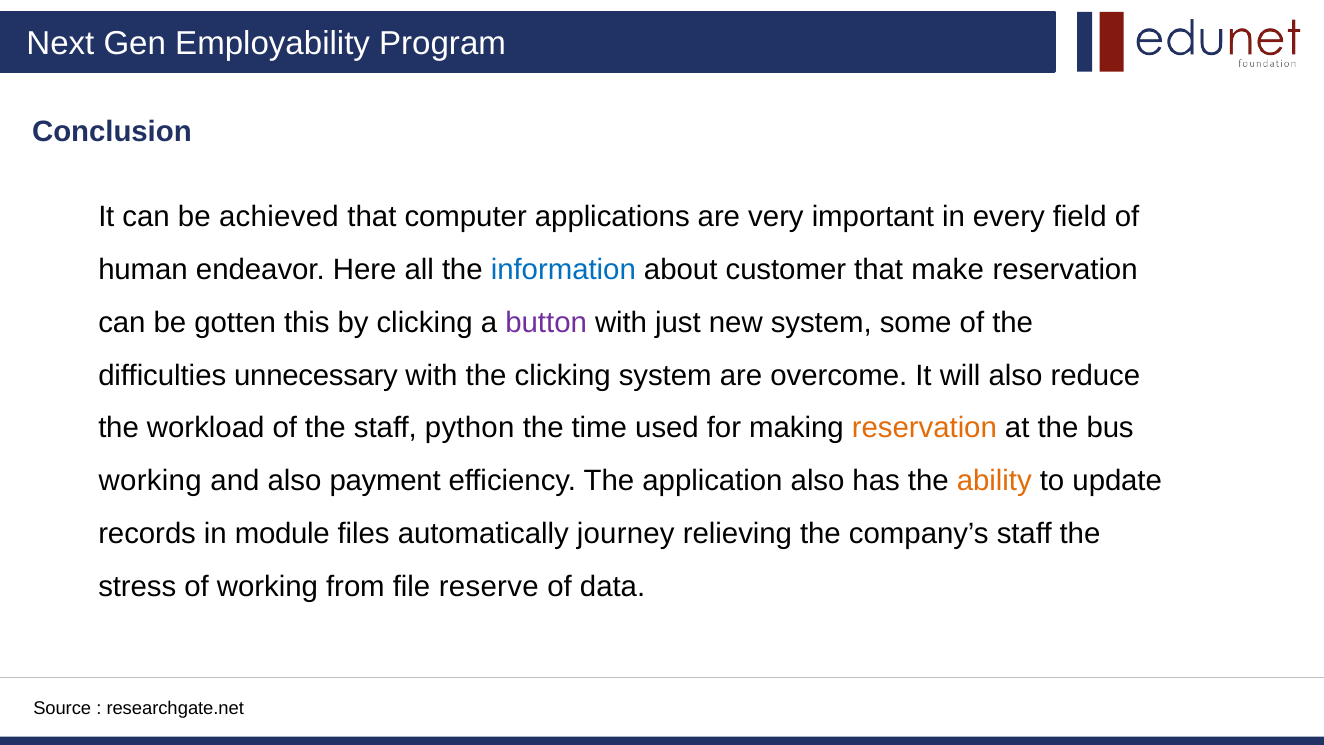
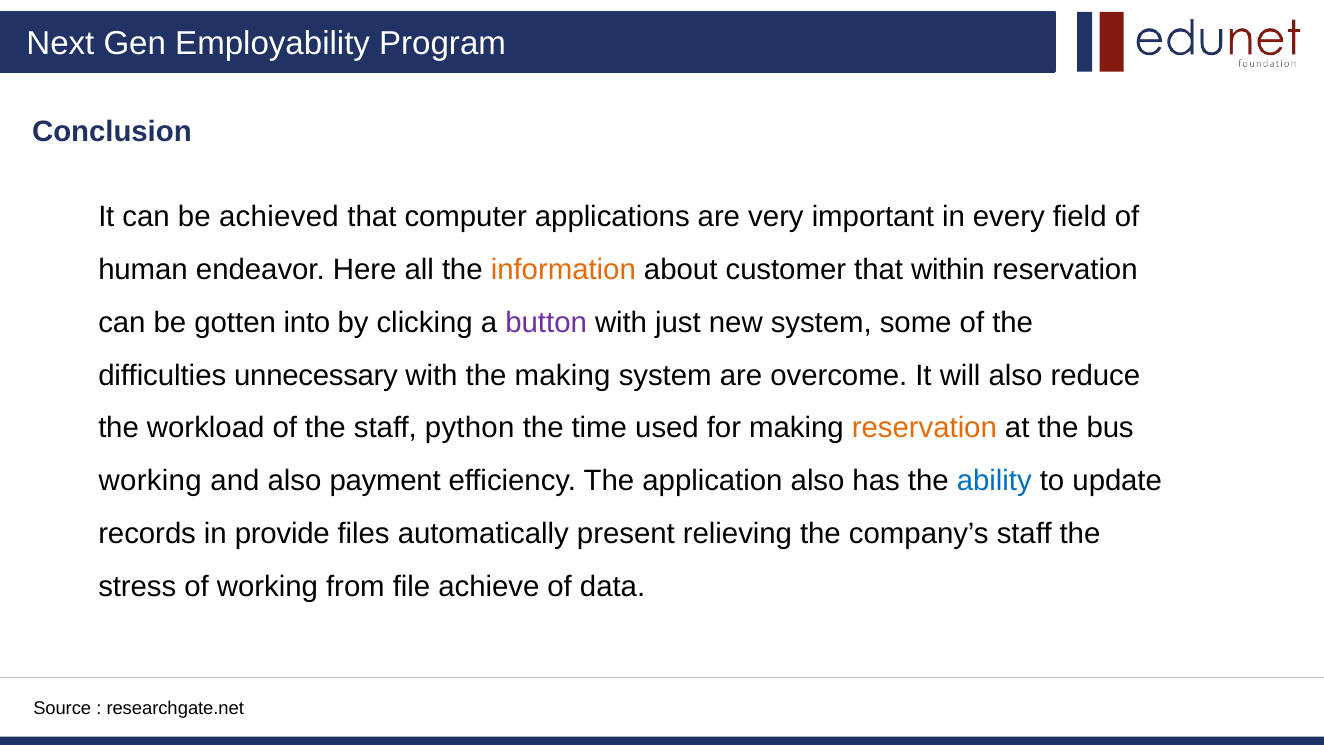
information colour: blue -> orange
make: make -> within
this: this -> into
the clicking: clicking -> making
ability colour: orange -> blue
module: module -> provide
journey: journey -> present
reserve: reserve -> achieve
